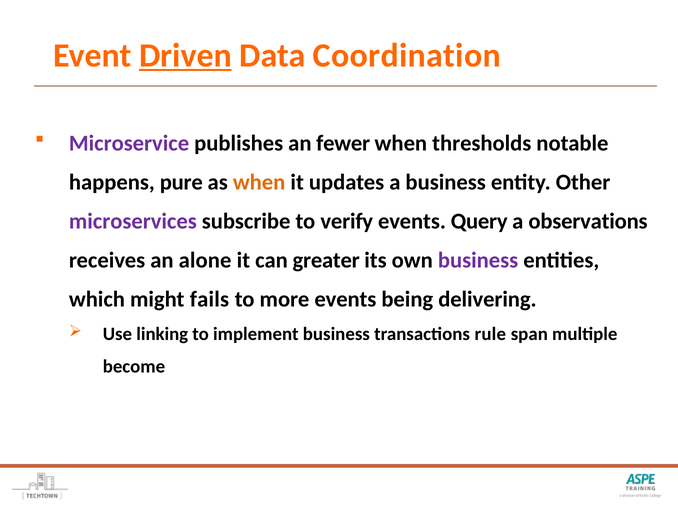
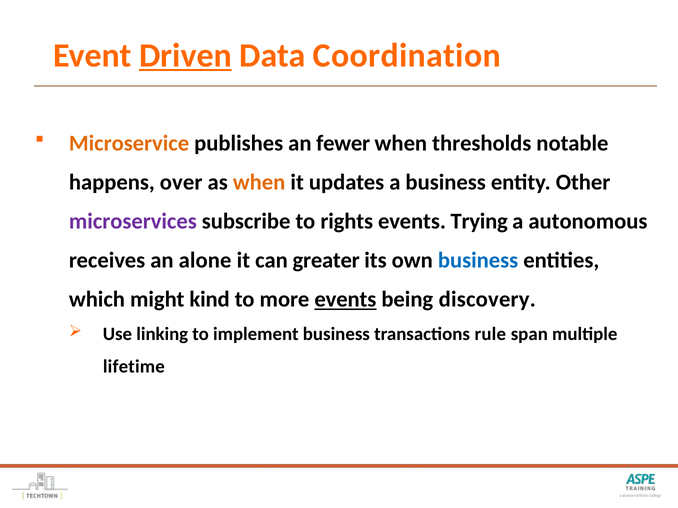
Microservice colour: purple -> orange
pure: pure -> over
verify: verify -> rights
Query: Query -> Trying
observations: observations -> autonomous
business at (478, 261) colour: purple -> blue
fails: fails -> kind
events at (345, 300) underline: none -> present
delivering: delivering -> discovery
become: become -> lifetime
